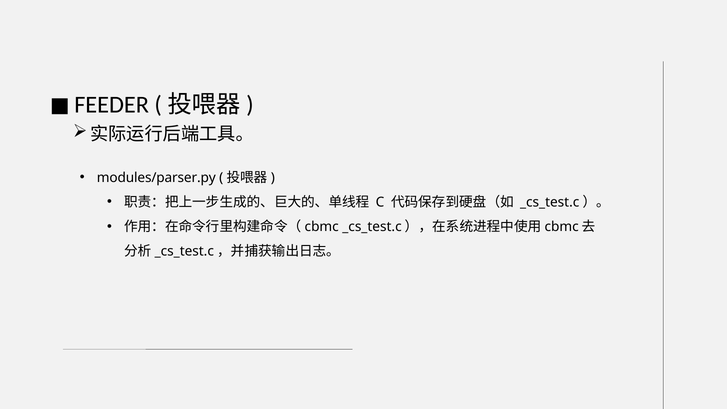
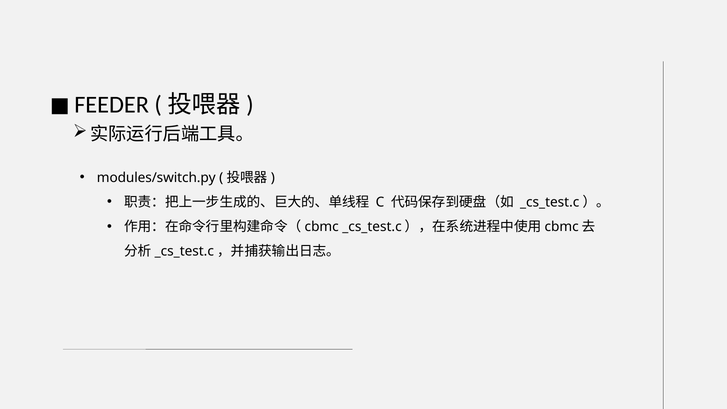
modules/parser.py: modules/parser.py -> modules/switch.py
